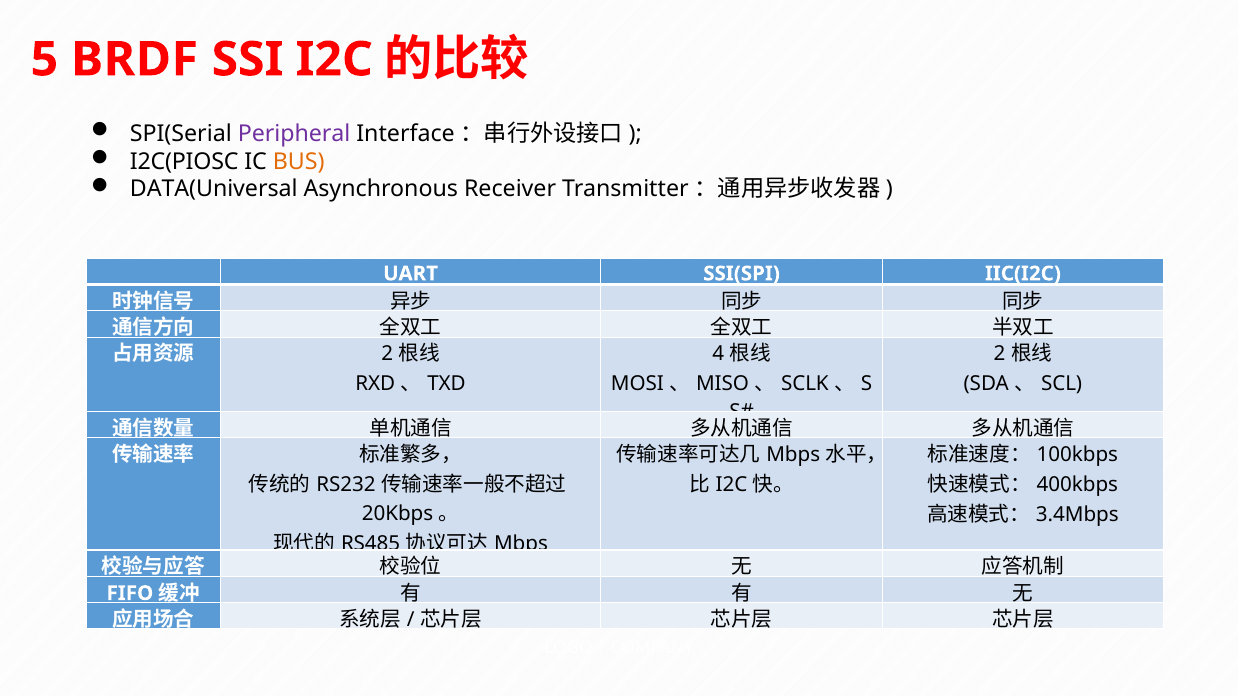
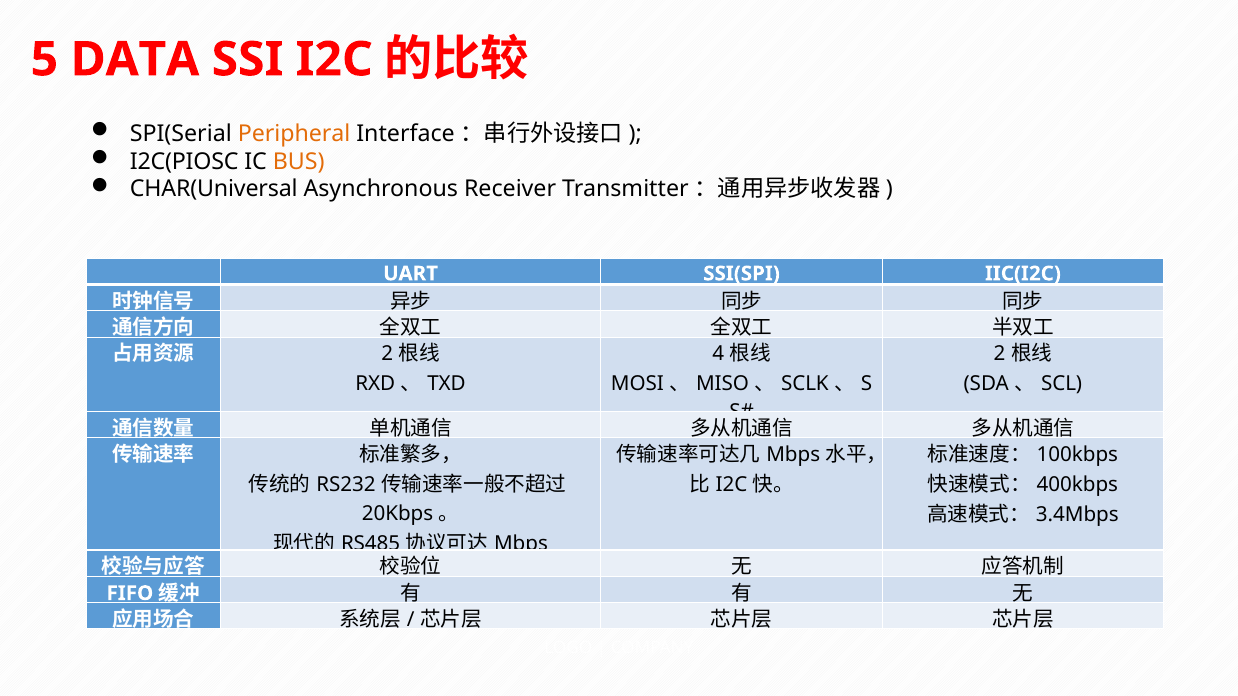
BRDF: BRDF -> DATA
Peripheral colour: purple -> orange
DATA(Universal: DATA(Universal -> CHAR(Universal
